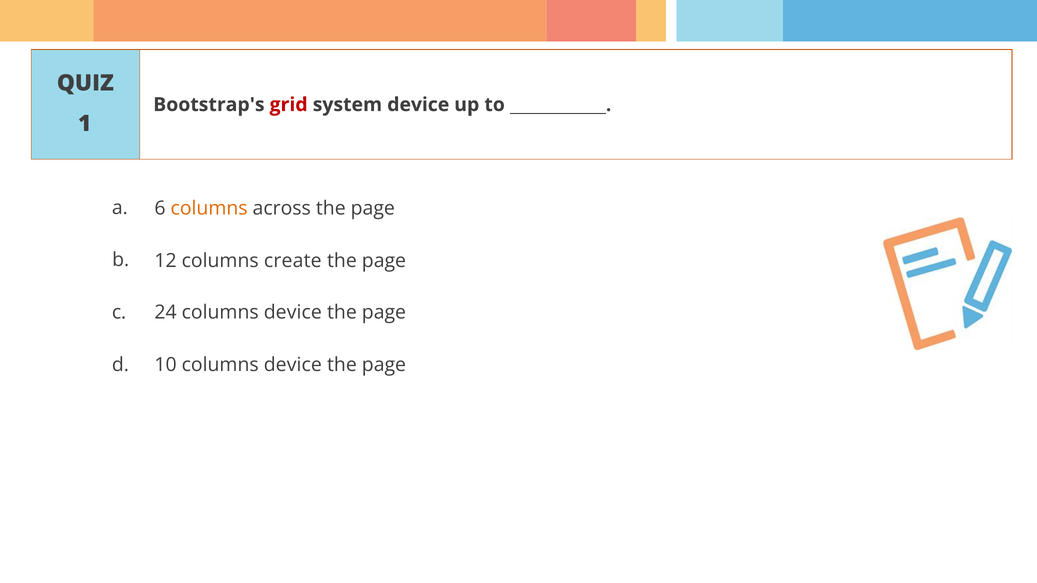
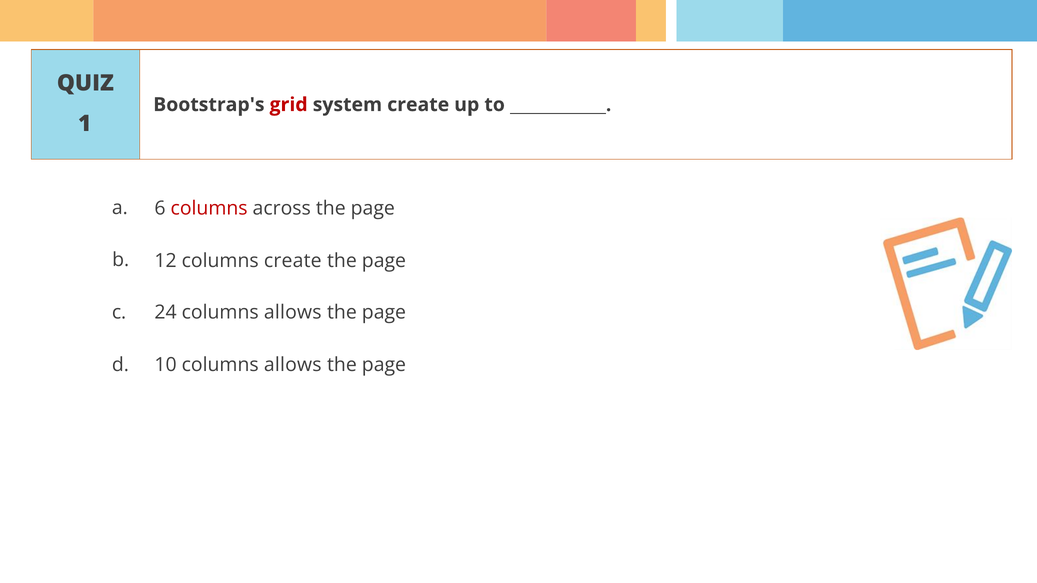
system device: device -> create
columns at (209, 208) colour: orange -> red
24 columns device: device -> allows
10 columns device: device -> allows
